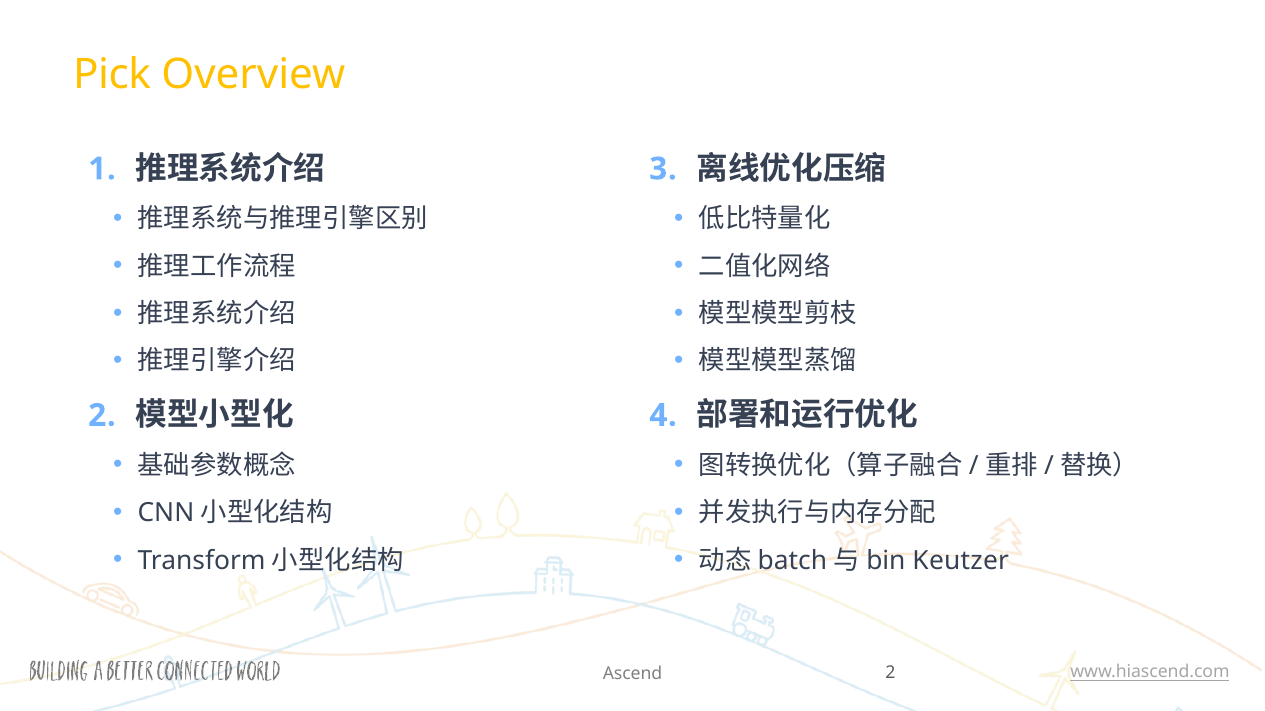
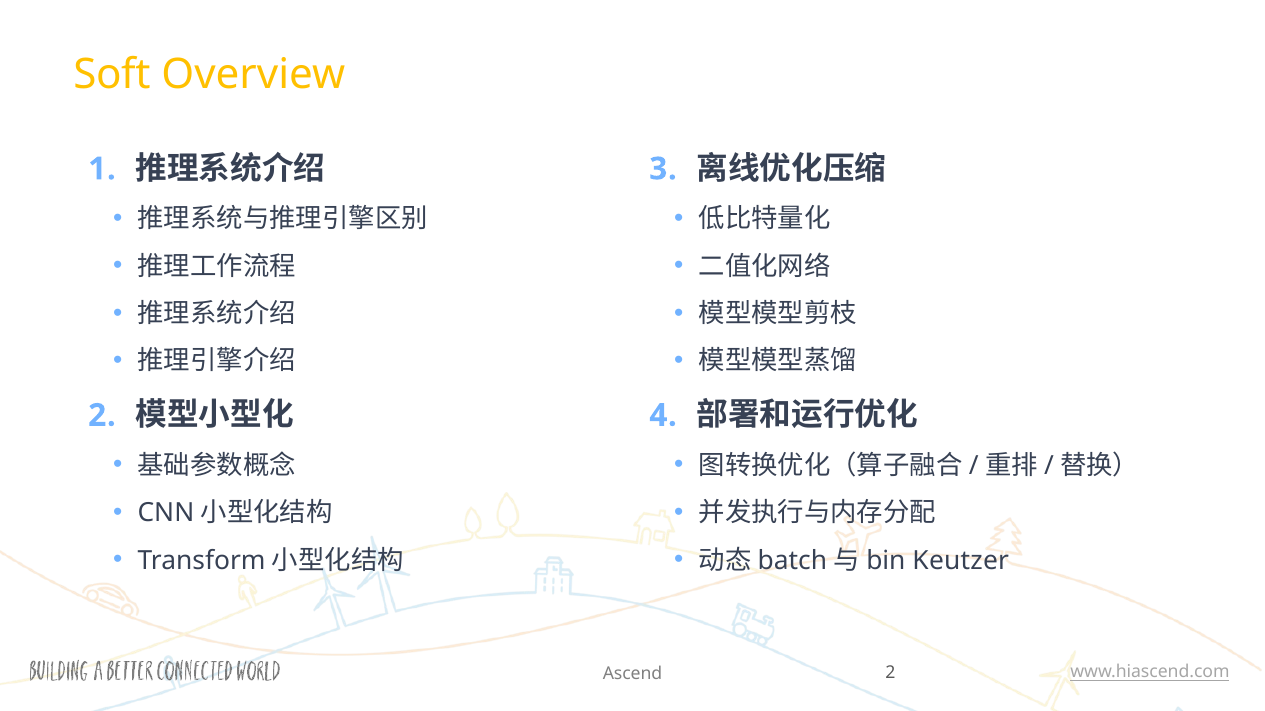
Pick: Pick -> Soft
